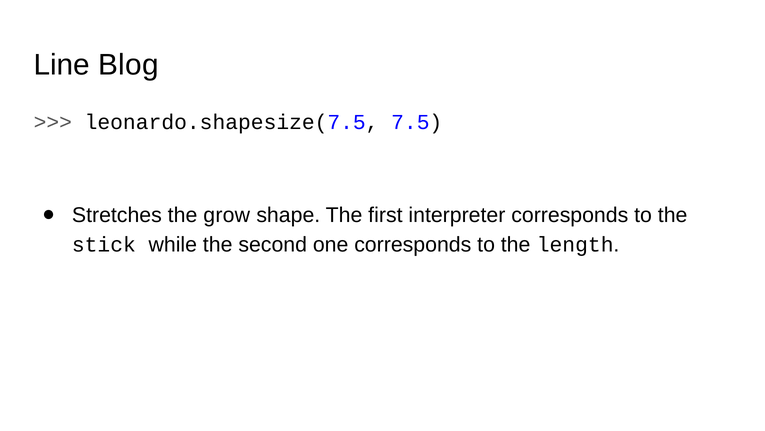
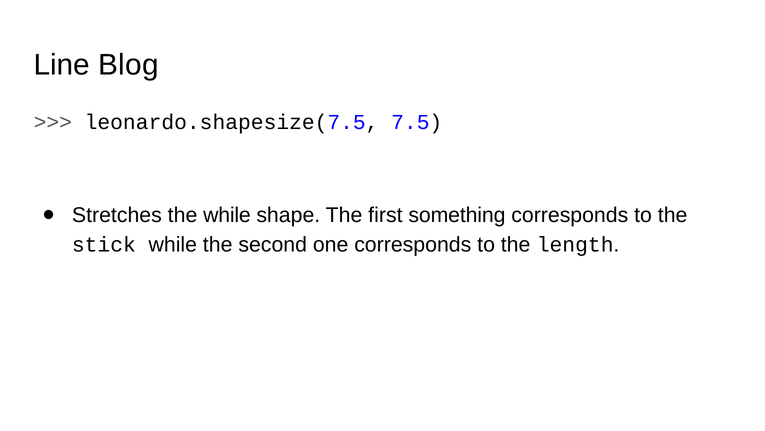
the grow: grow -> while
interpreter: interpreter -> something
